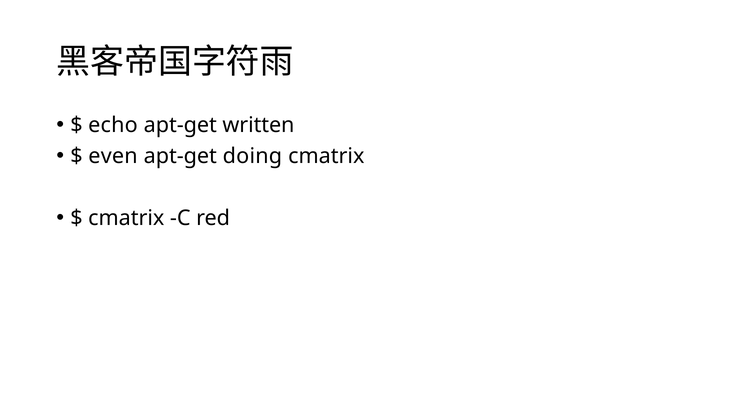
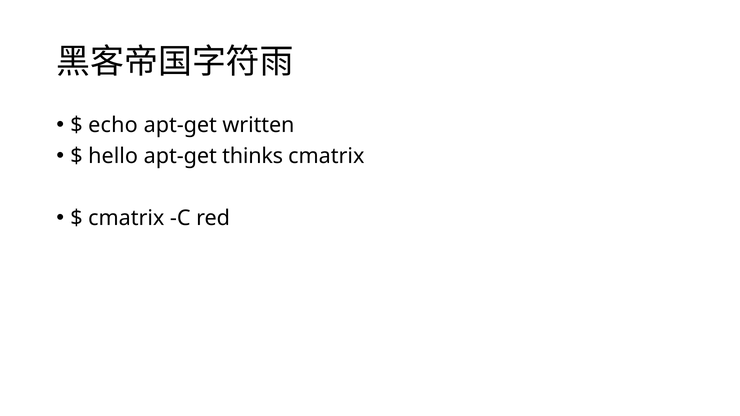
even: even -> hello
doing: doing -> thinks
